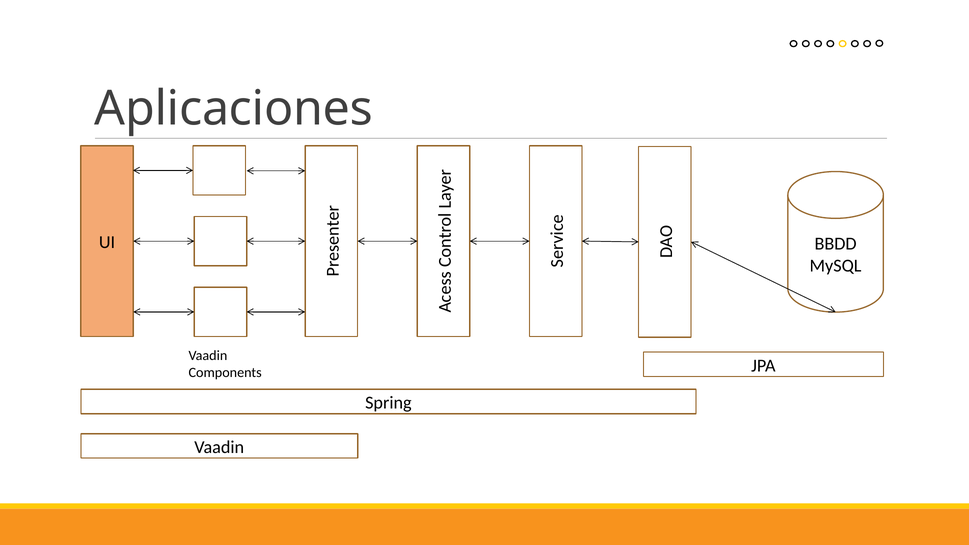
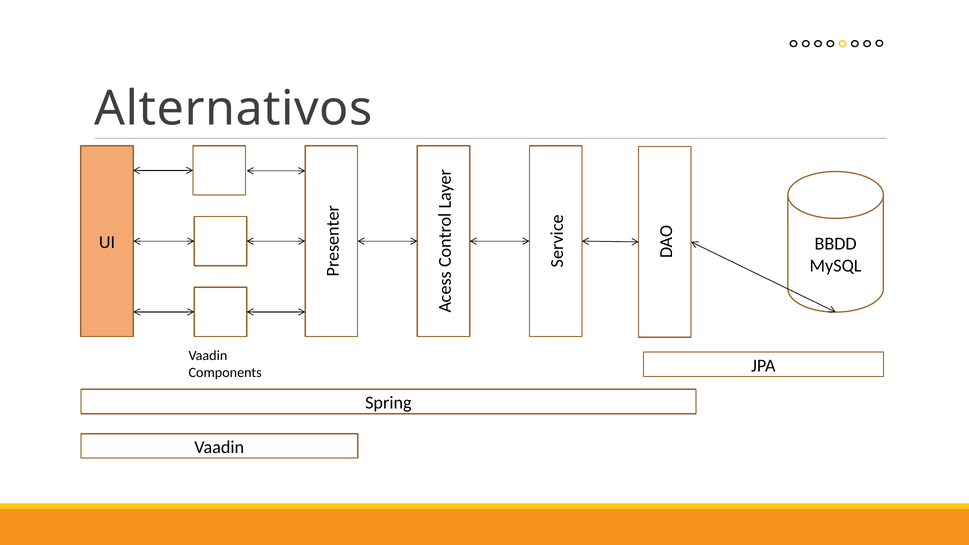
Aplicaciones: Aplicaciones -> Alternativos
